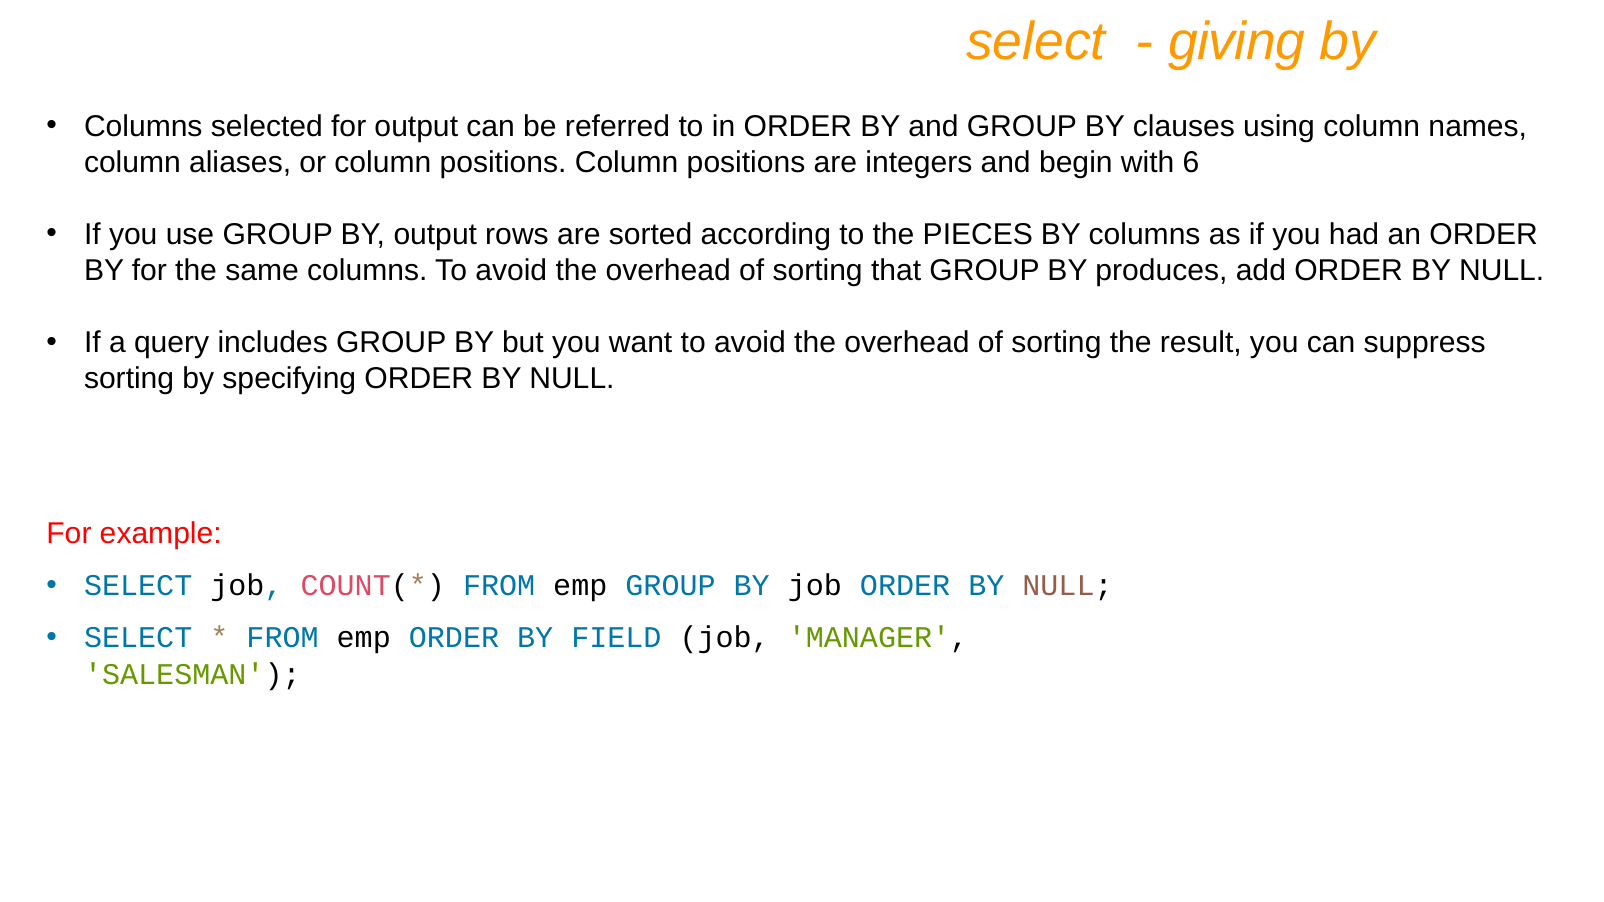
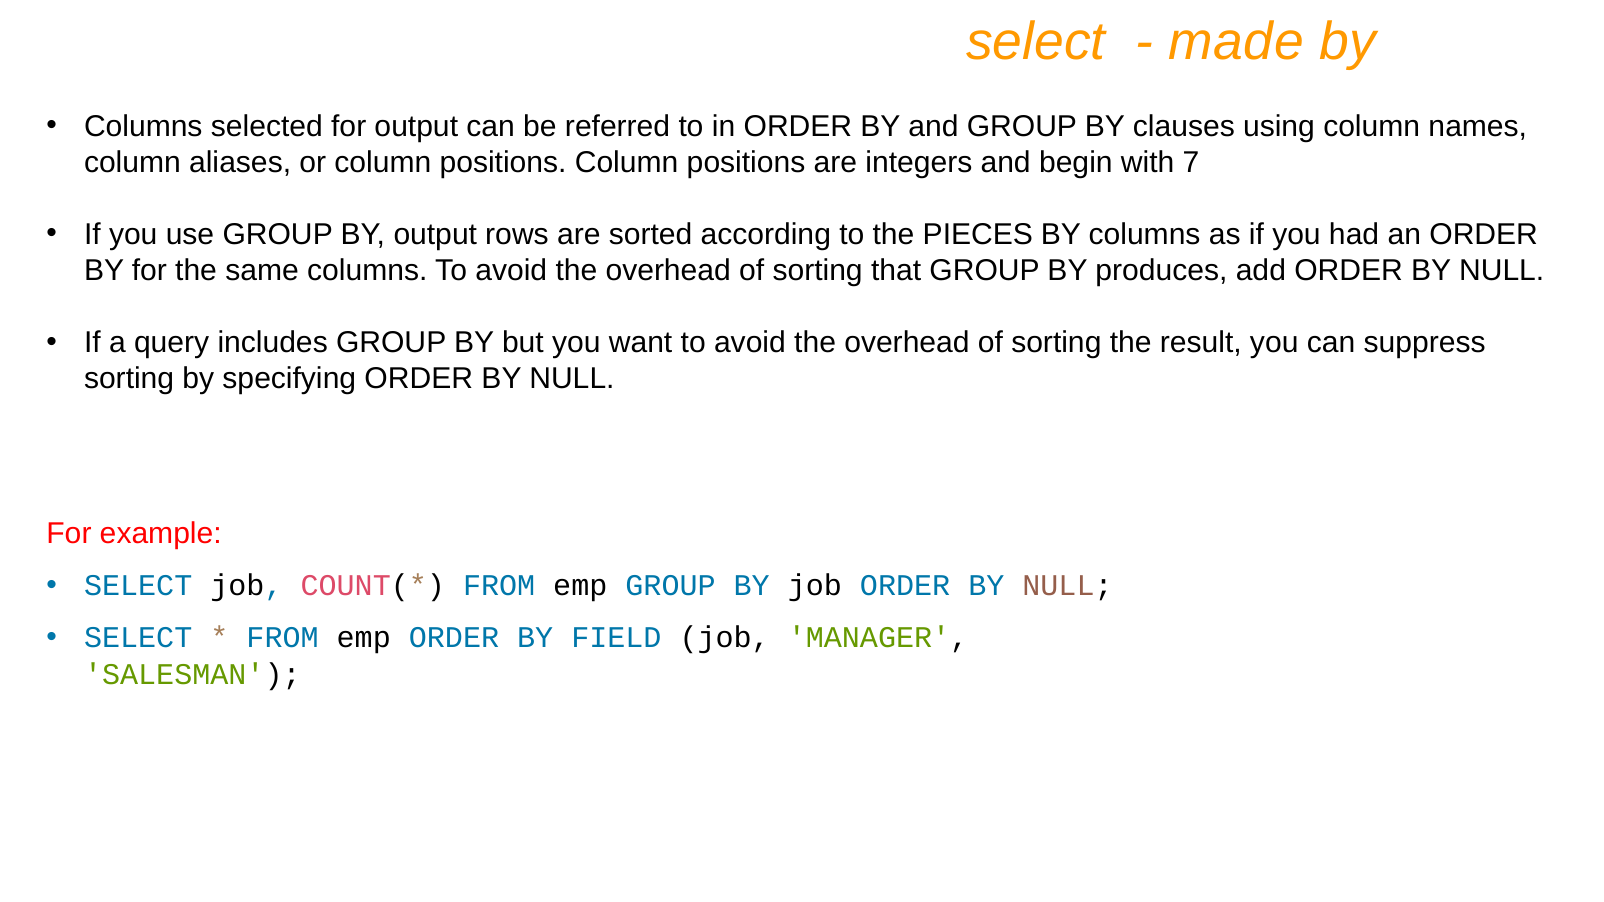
giving: giving -> made
6: 6 -> 7
